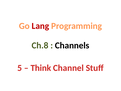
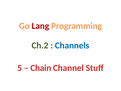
Ch.8: Ch.8 -> Ch.2
Channels colour: black -> blue
Think: Think -> Chain
